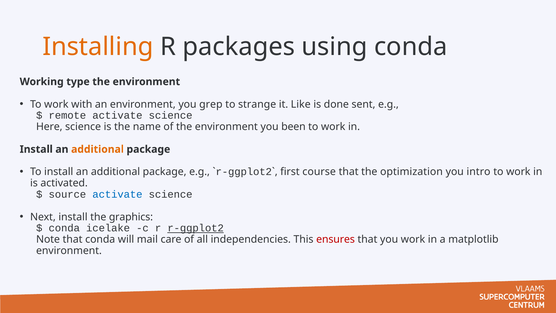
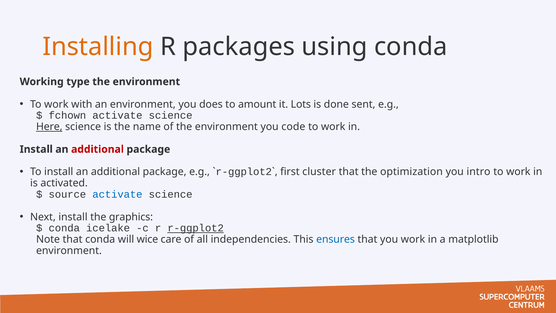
grep: grep -> does
strange: strange -> amount
Like: Like -> Lots
remote: remote -> fchown
Here underline: none -> present
been: been -> code
additional at (97, 149) colour: orange -> red
course: course -> cluster
mail: mail -> wice
ensures colour: red -> blue
